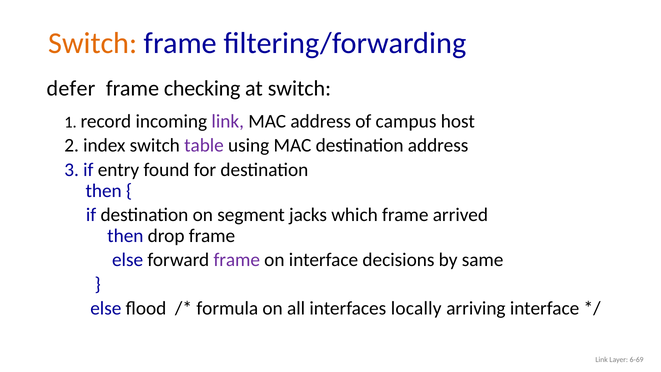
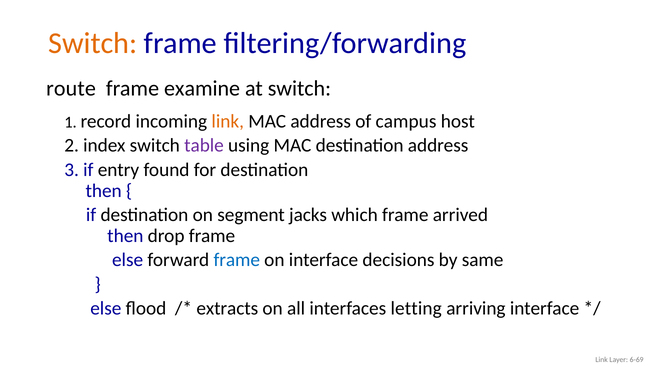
defer: defer -> route
checking: checking -> examine
link at (228, 121) colour: purple -> orange
frame at (237, 260) colour: purple -> blue
formula: formula -> extracts
locally: locally -> letting
